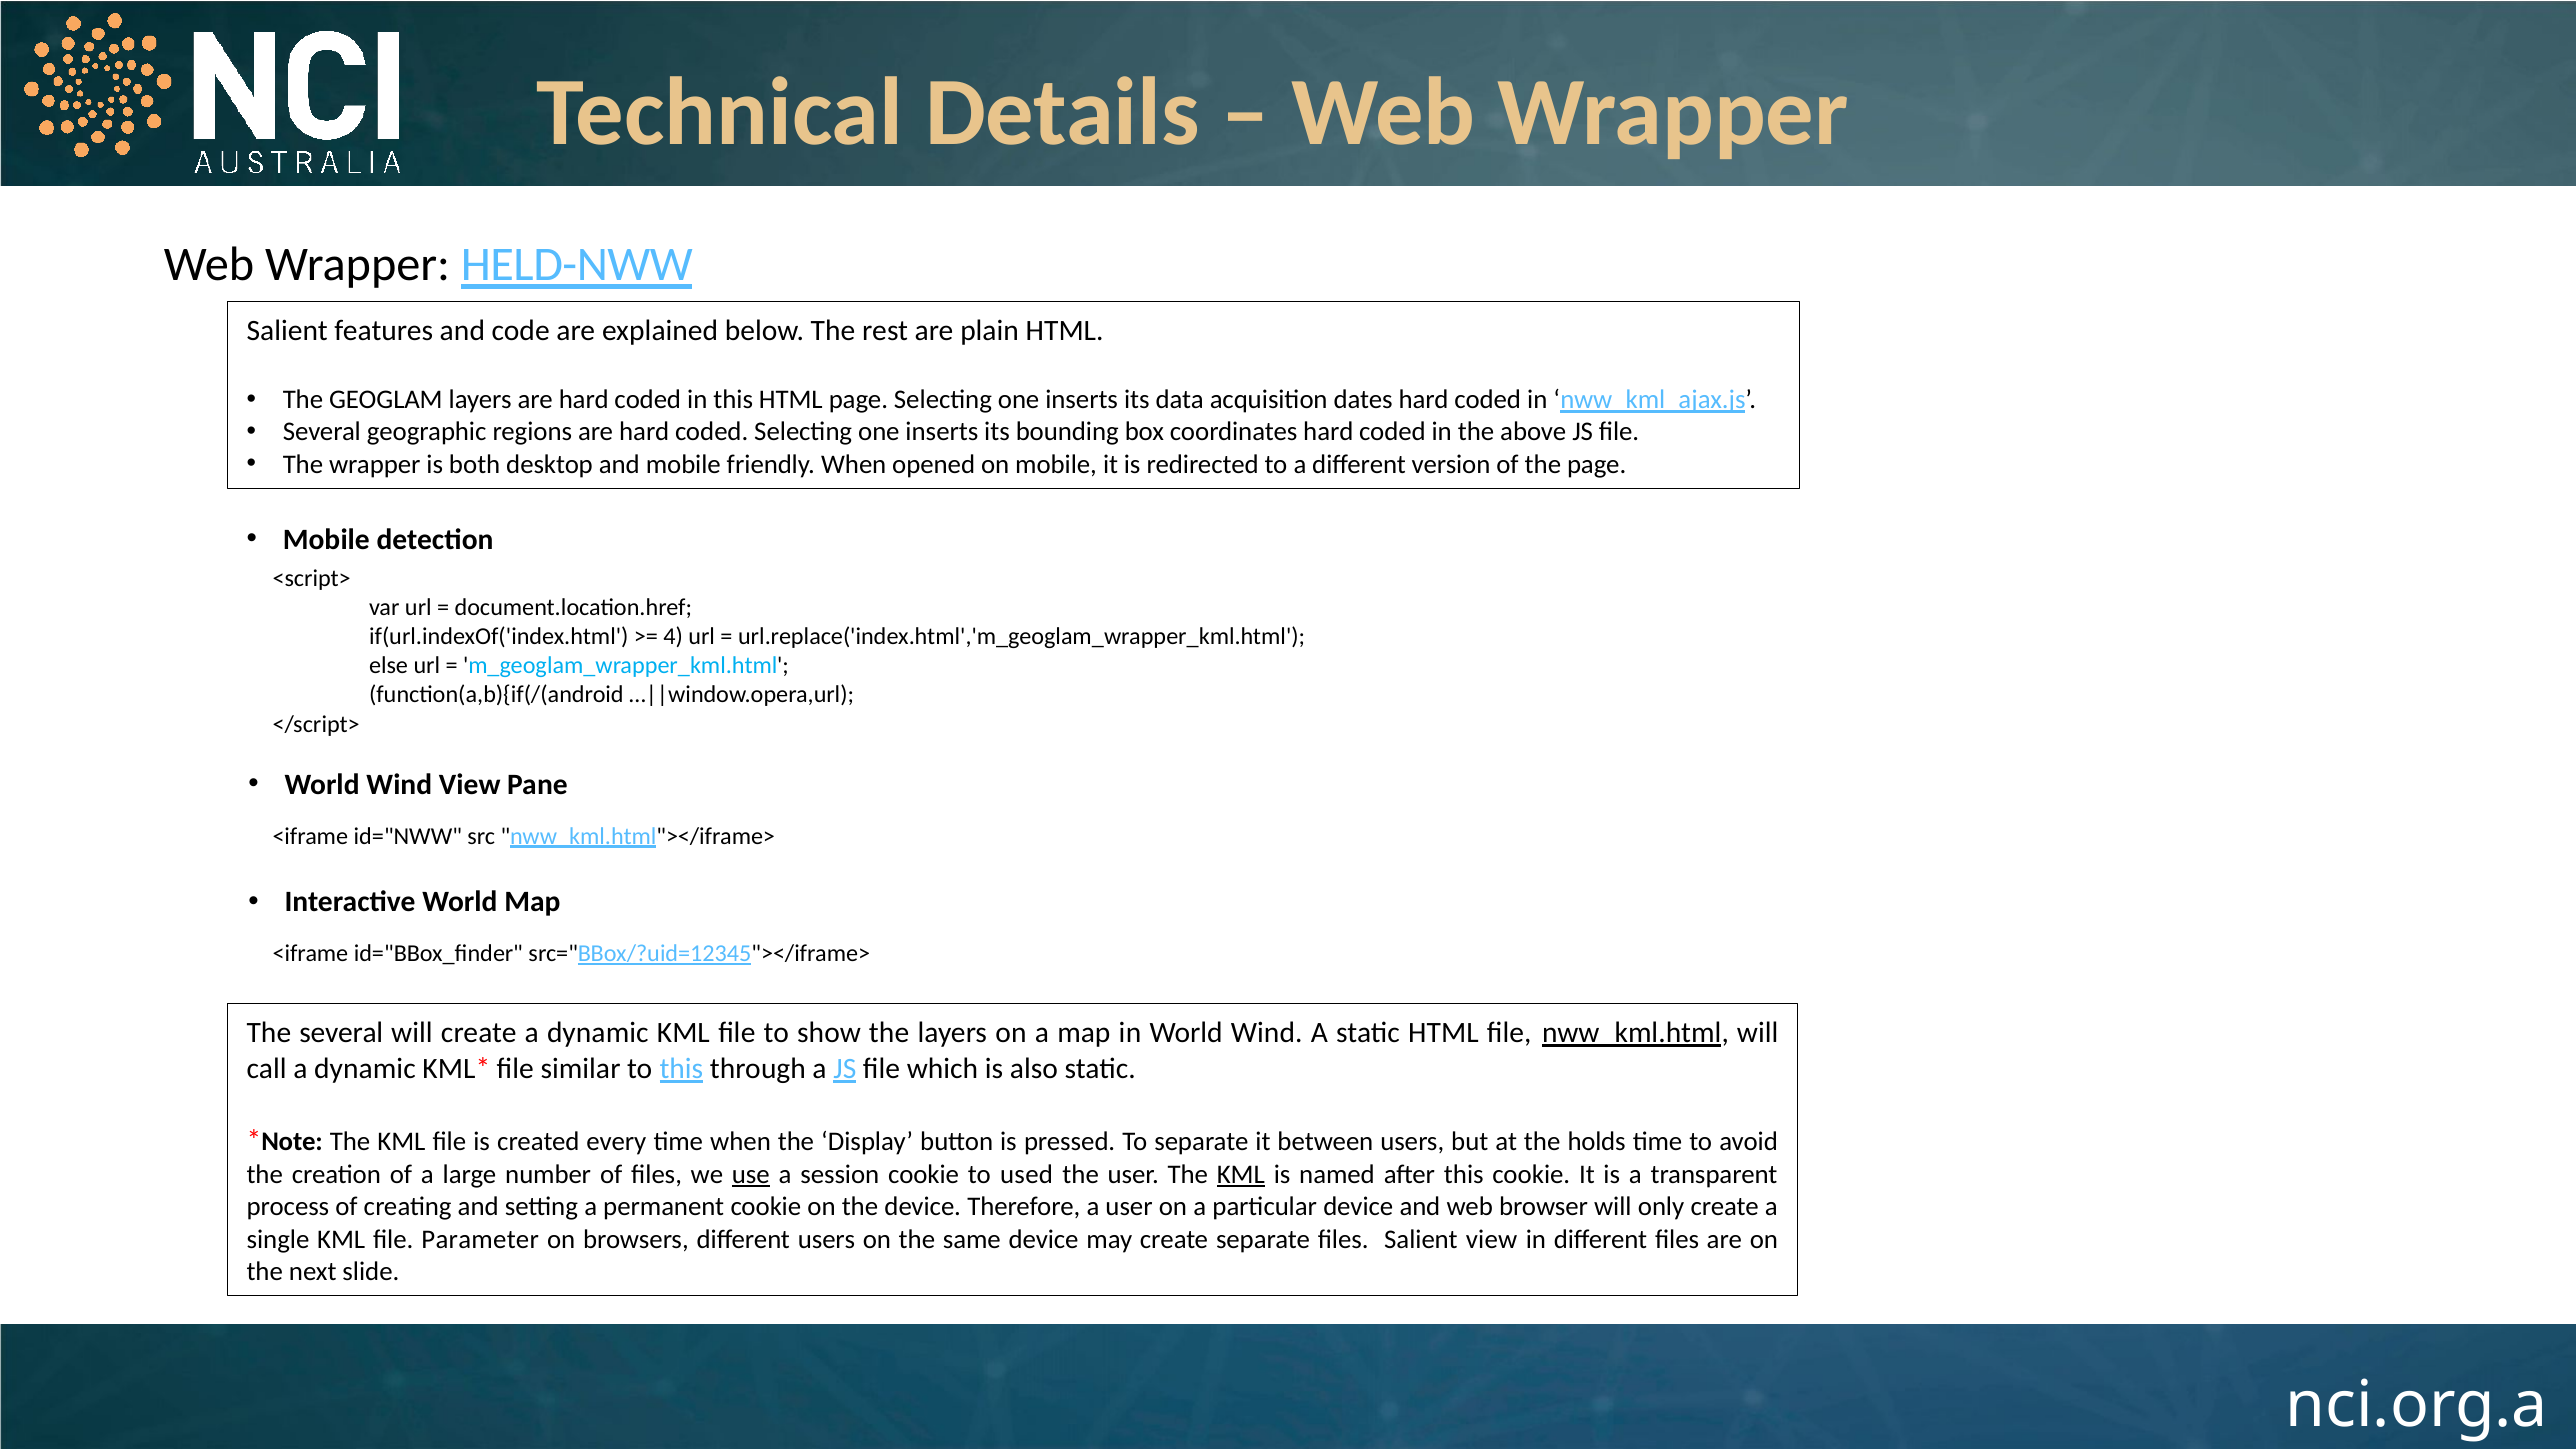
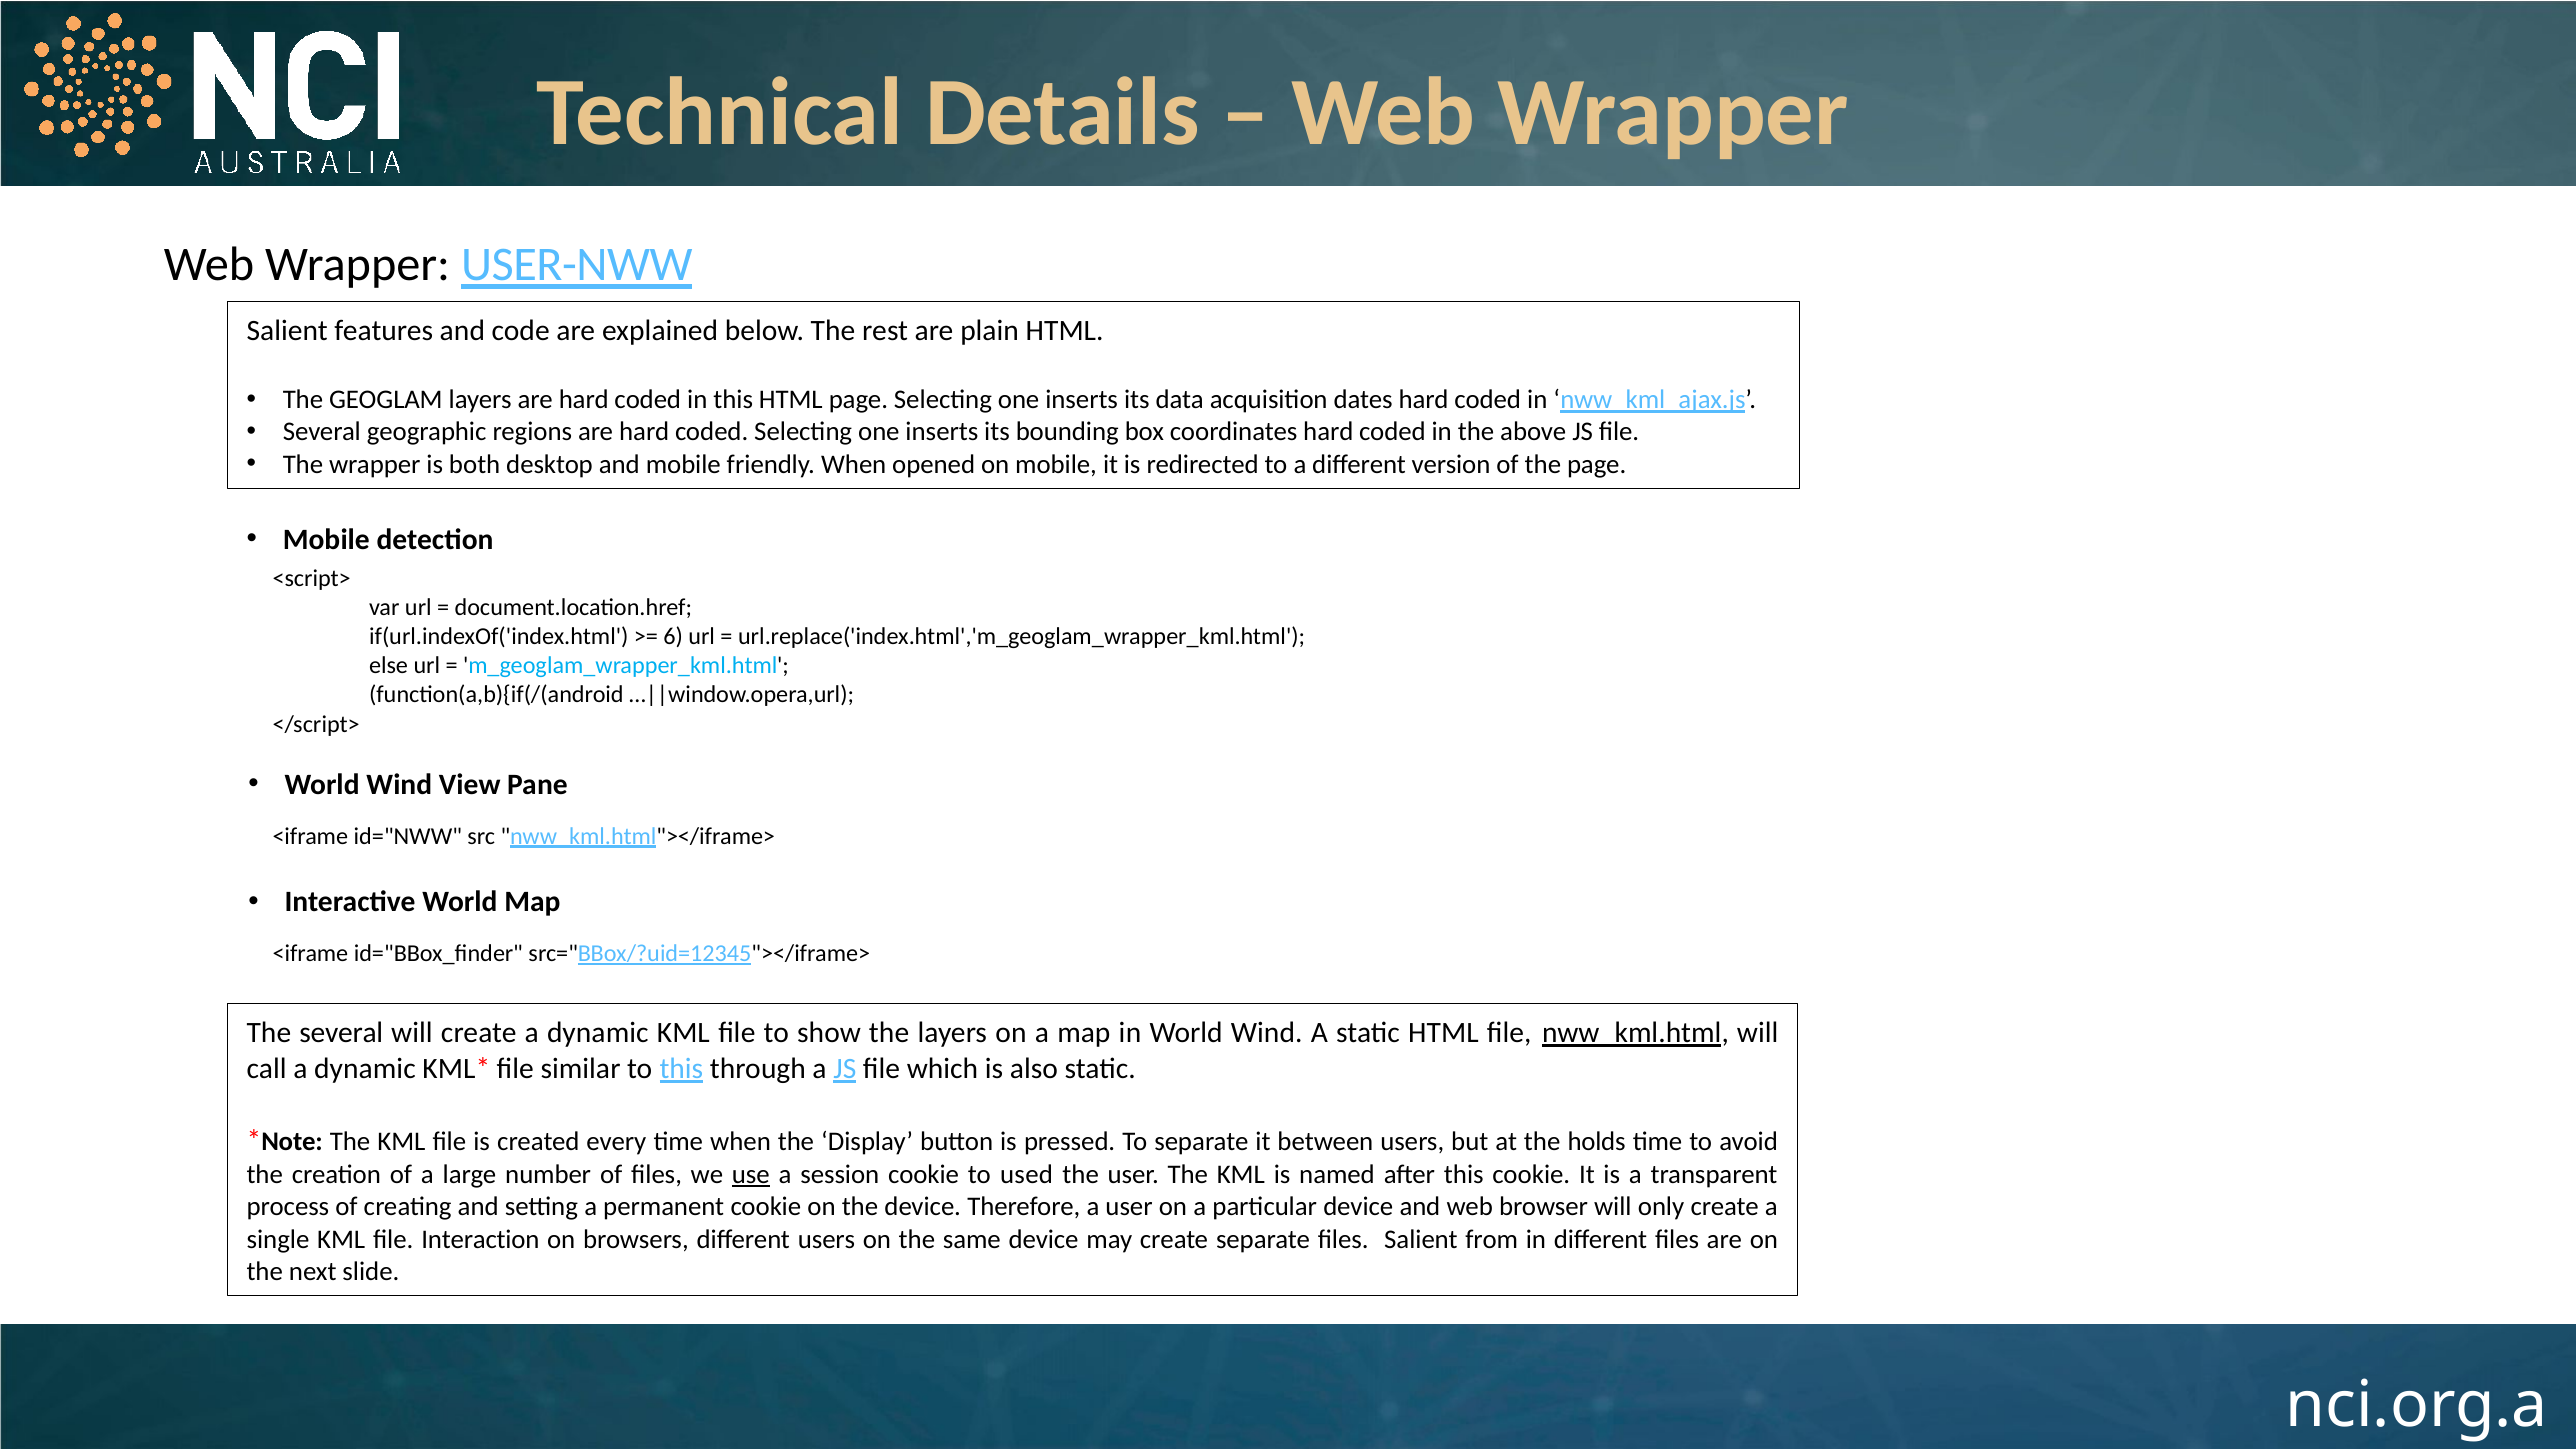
HELD-NWW: HELD-NWW -> USER-NWW
4: 4 -> 6
KML at (1241, 1175) underline: present -> none
Parameter: Parameter -> Interaction
Salient view: view -> from
